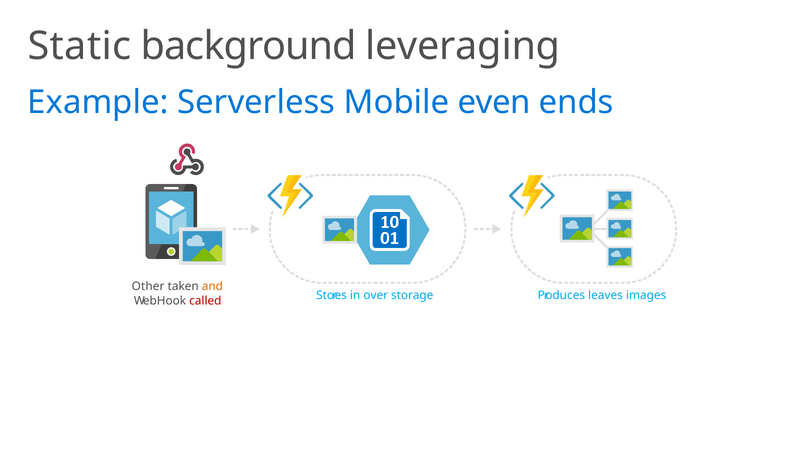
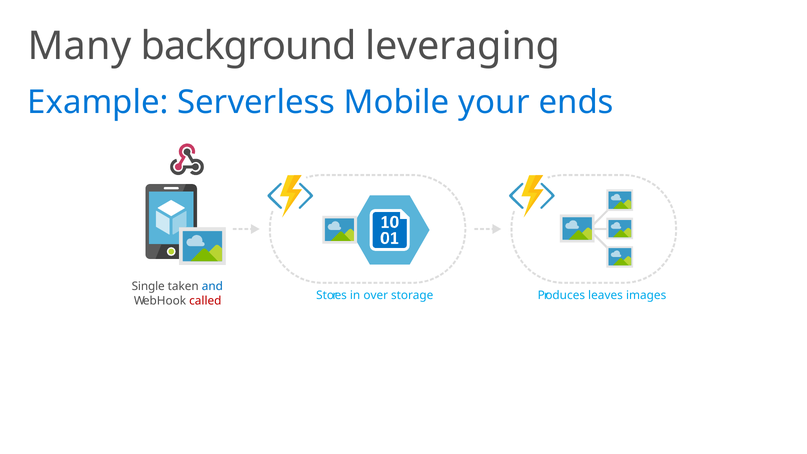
Static: Static -> Many
even: even -> your
Other: Other -> Single
and colour: orange -> blue
